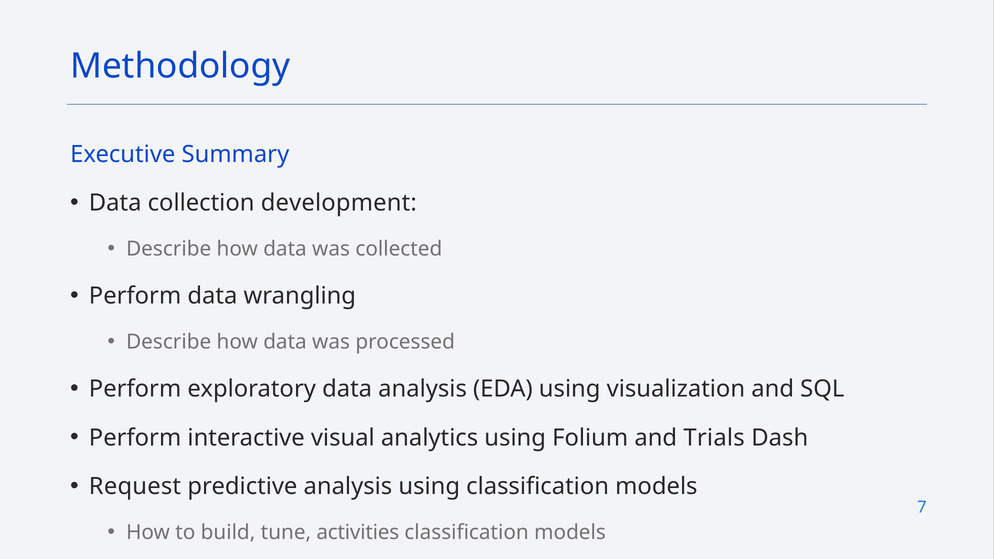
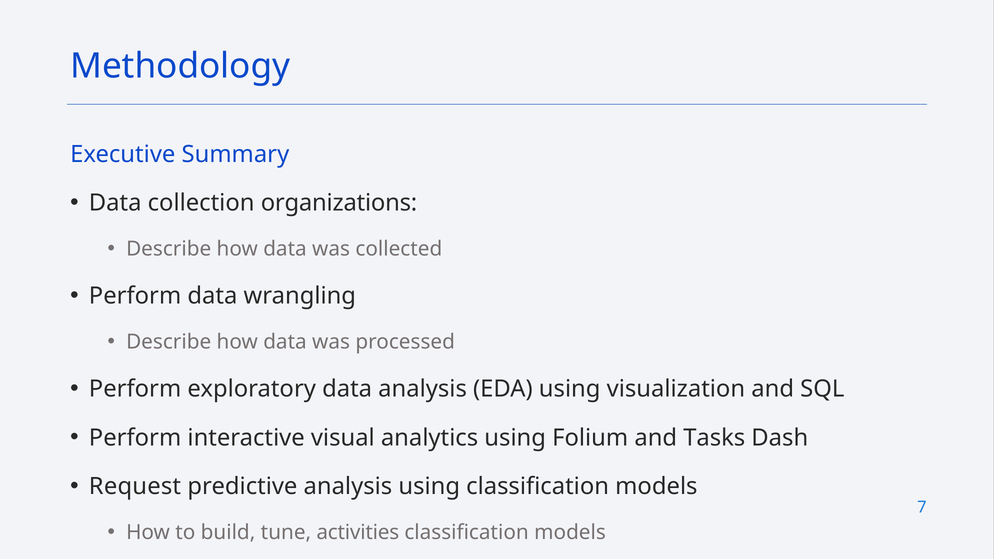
development: development -> organizations
Trials: Trials -> Tasks
